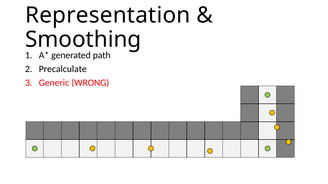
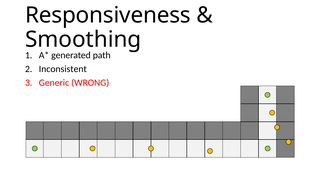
Representation: Representation -> Responsiveness
Precalculate: Precalculate -> Inconsistent
